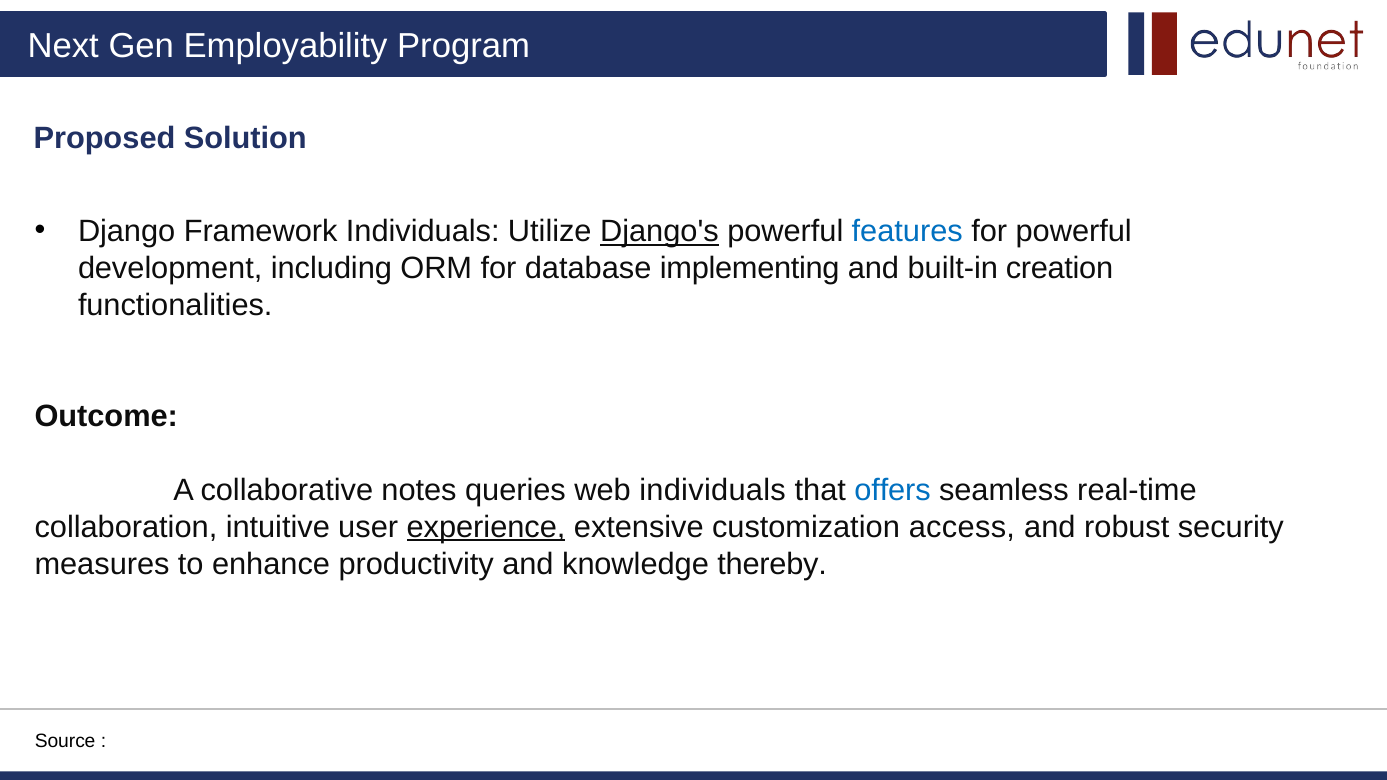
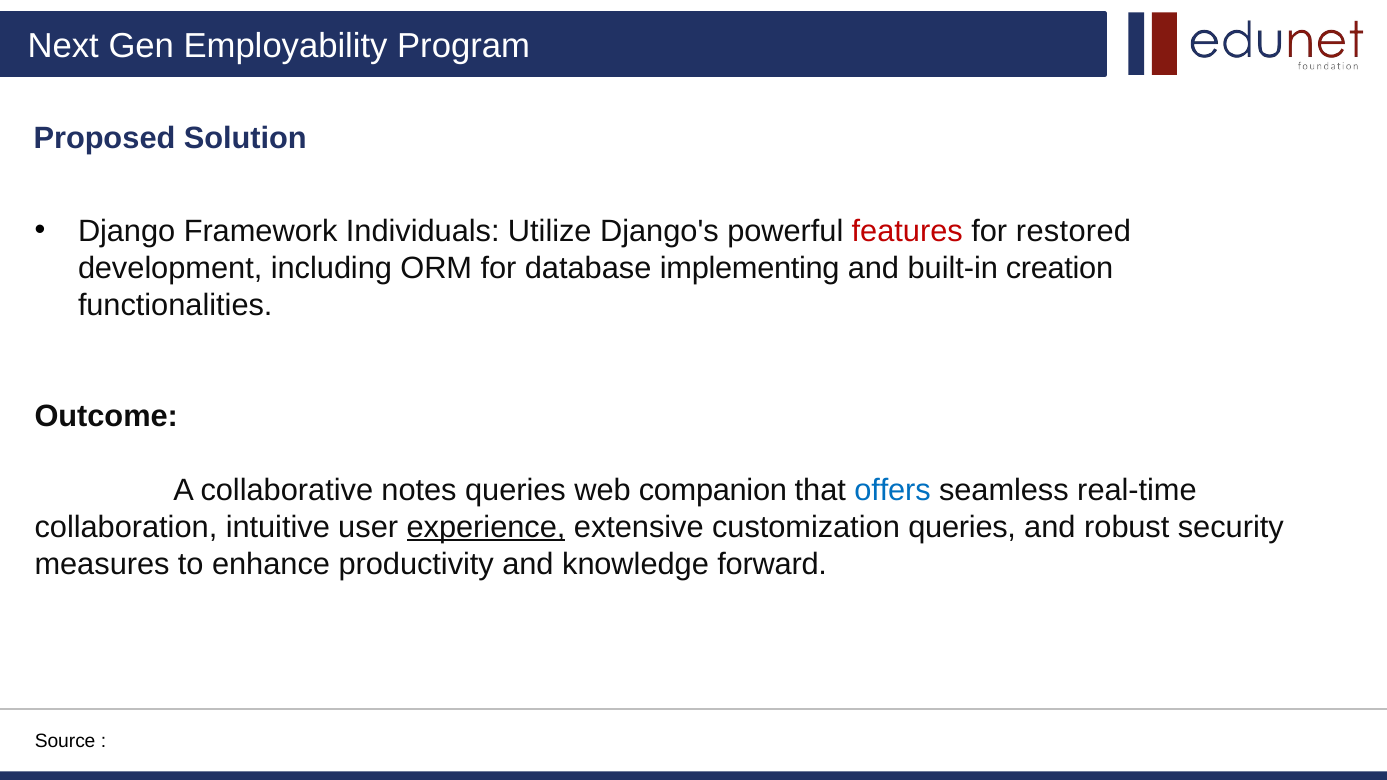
Django's underline: present -> none
features colour: blue -> red
for powerful: powerful -> restored
web individuals: individuals -> companion
customization access: access -> queries
thereby: thereby -> forward
